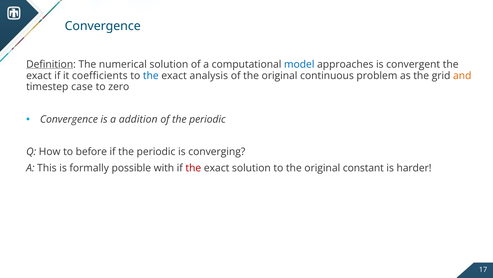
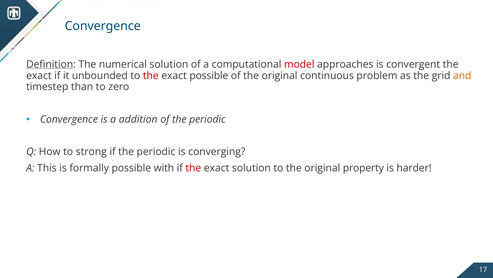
model colour: blue -> red
coefficients: coefficients -> unbounded
the at (151, 75) colour: blue -> red
exact analysis: analysis -> possible
case: case -> than
before: before -> strong
constant: constant -> property
